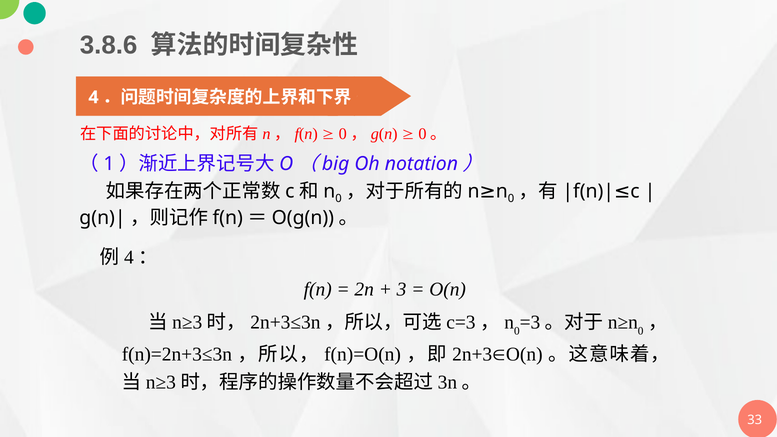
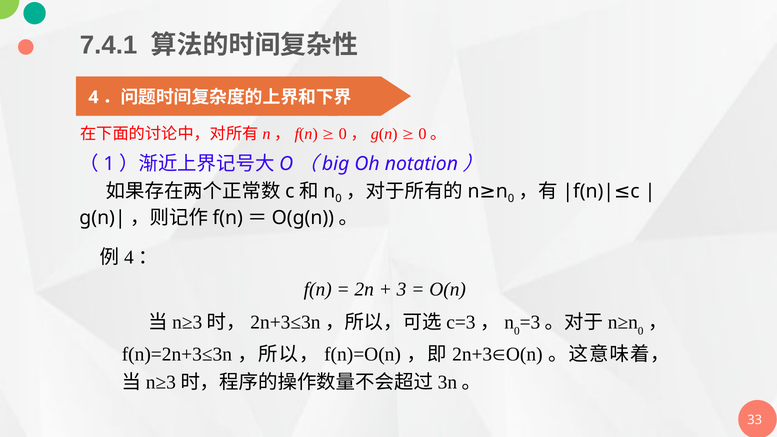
3.8.6: 3.8.6 -> 7.4.1
